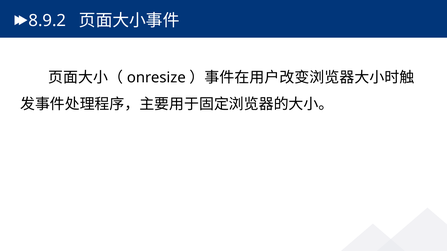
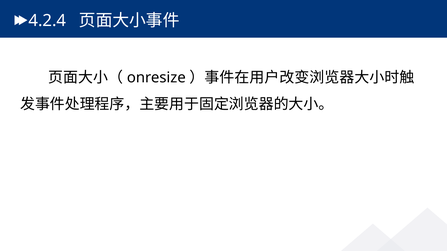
8.9.2: 8.9.2 -> 4.2.4
